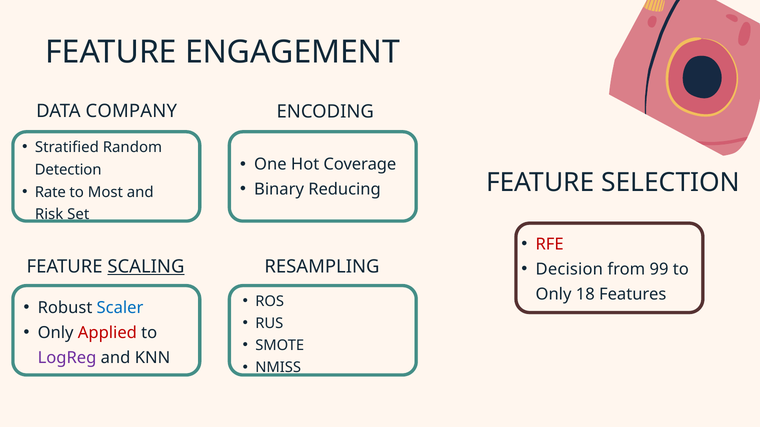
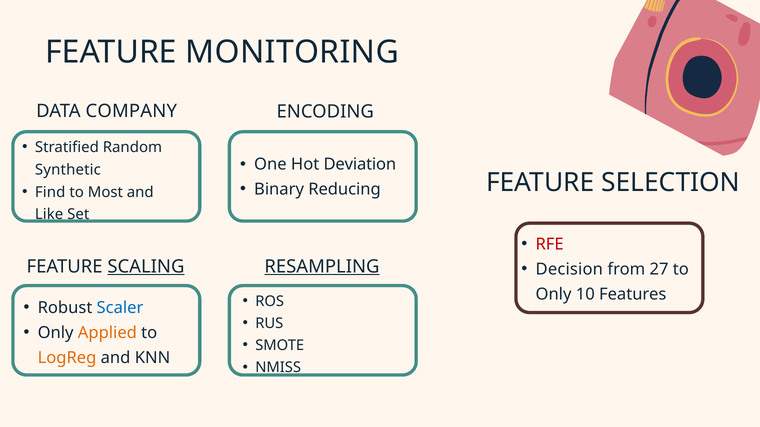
ENGAGEMENT: ENGAGEMENT -> MONITORING
Coverage: Coverage -> Deviation
Detection: Detection -> Synthetic
Rate: Rate -> Find
Risk: Risk -> Like
99: 99 -> 27
RESAMPLING underline: none -> present
18: 18 -> 10
Applied colour: red -> orange
LogReg colour: purple -> orange
